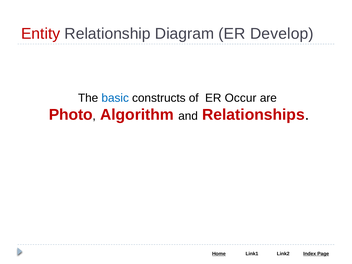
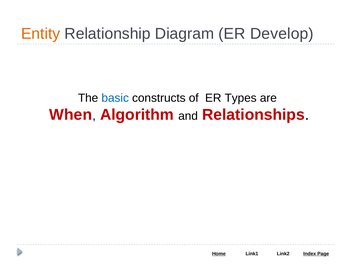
Entity colour: red -> orange
Occur: Occur -> Types
Photo: Photo -> When
